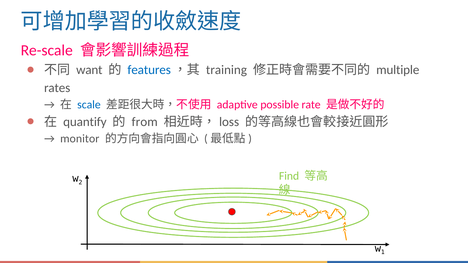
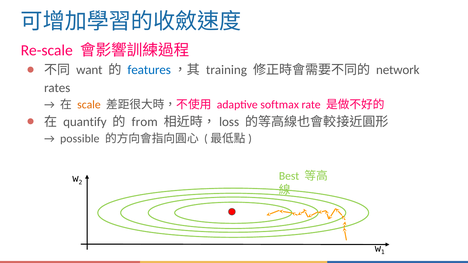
multiple: multiple -> network
scale colour: blue -> orange
possible: possible -> softmax
monitor: monitor -> possible
Find: Find -> Best
